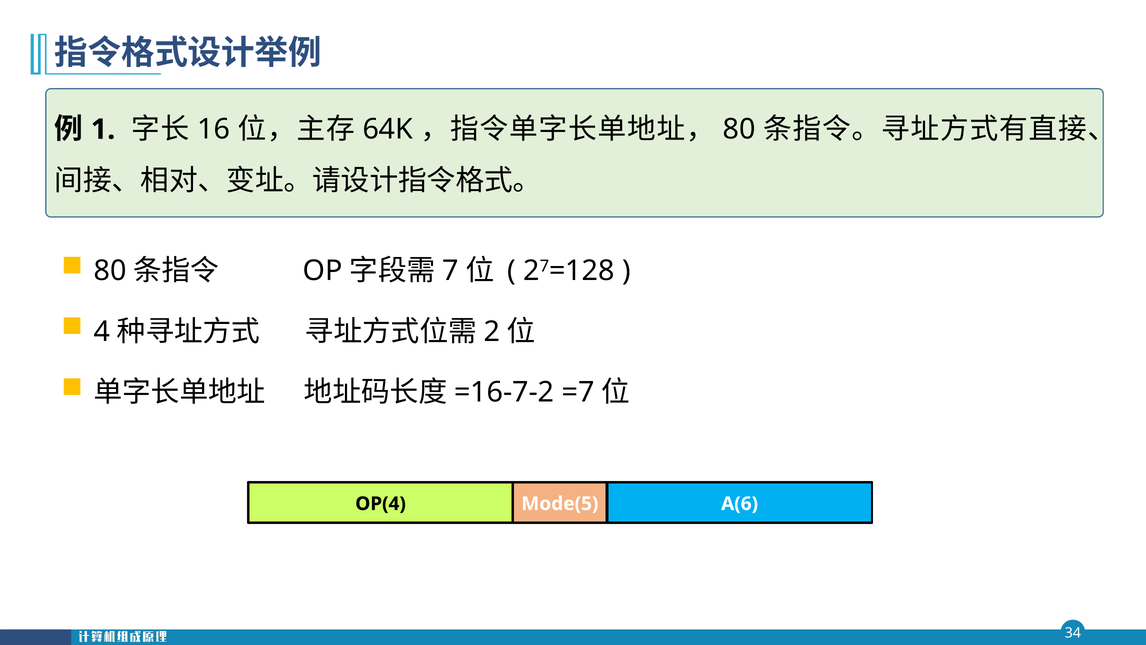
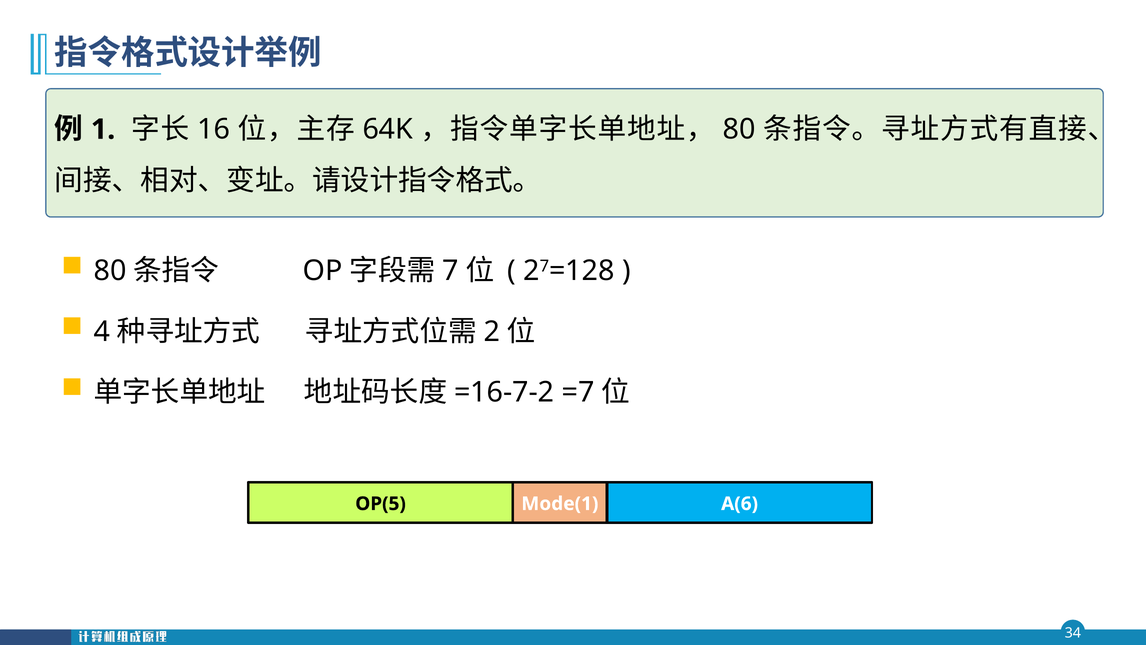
OP(4: OP(4 -> OP(5
Mode(5: Mode(5 -> Mode(1
